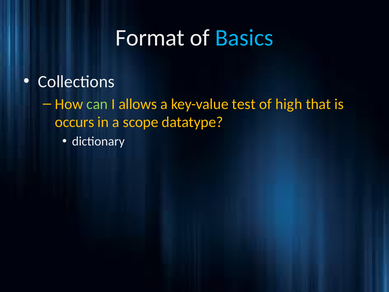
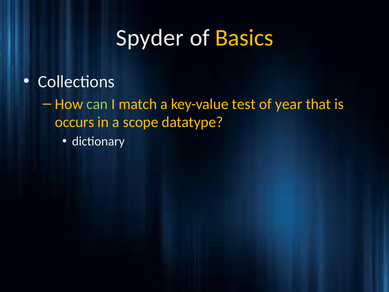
Format: Format -> Spyder
Basics colour: light blue -> yellow
allows: allows -> match
high: high -> year
